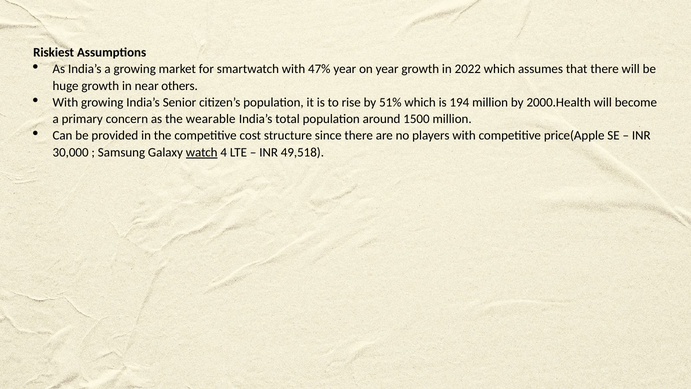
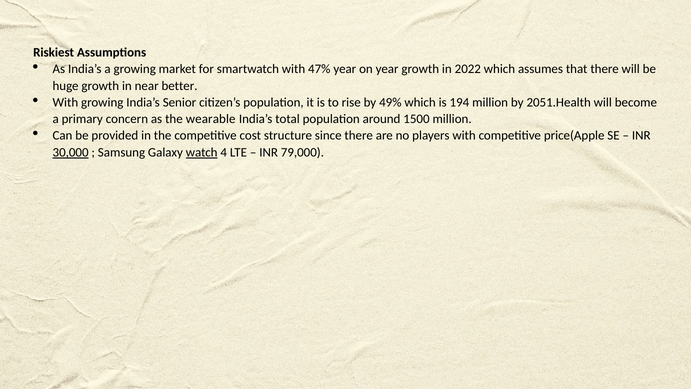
others: others -> better
51%: 51% -> 49%
2000.Health: 2000.Health -> 2051.Health
30,000 underline: none -> present
49,518: 49,518 -> 79,000
